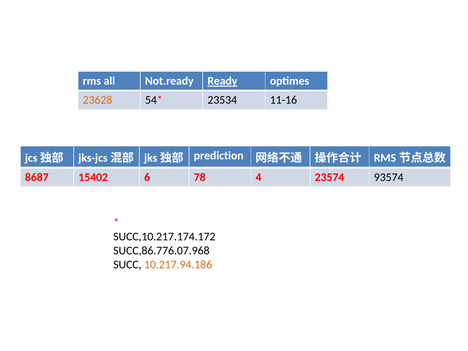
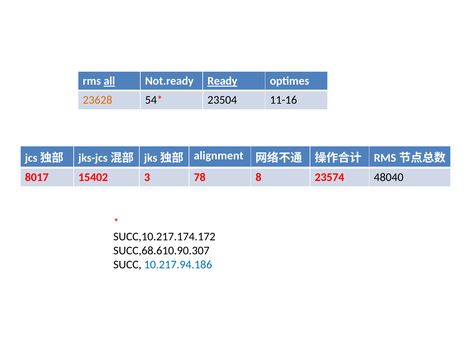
all underline: none -> present
23534: 23534 -> 23504
prediction: prediction -> alignment
8687: 8687 -> 8017
6: 6 -> 3
4: 4 -> 8
93574: 93574 -> 48040
SUCC,86.776.07.968: SUCC,86.776.07.968 -> SUCC,68.610.90.307
10.217.94.186 colour: orange -> blue
